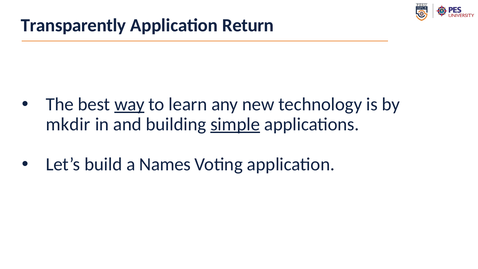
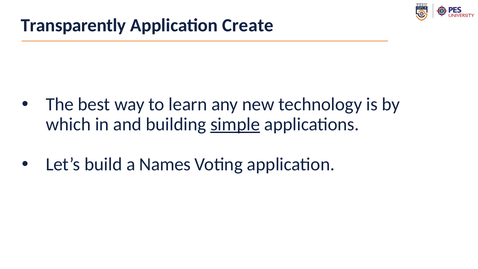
Return: Return -> Create
way underline: present -> none
mkdir: mkdir -> which
